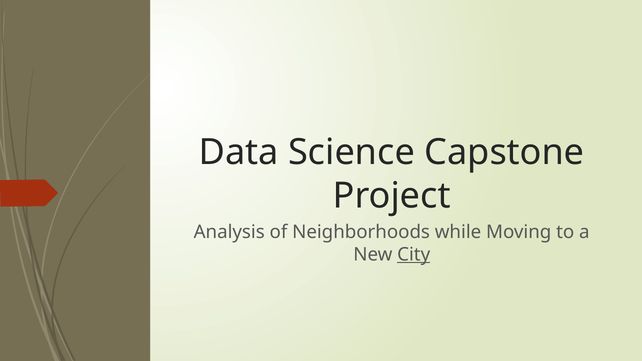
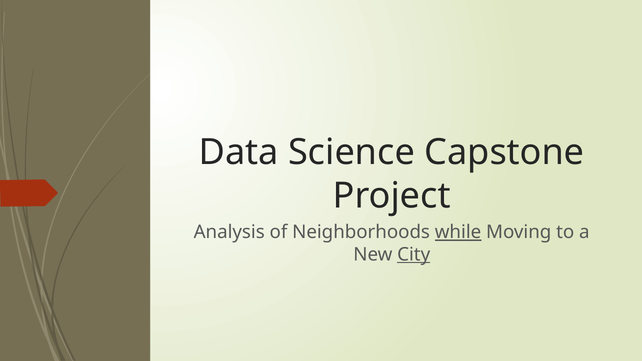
while underline: none -> present
